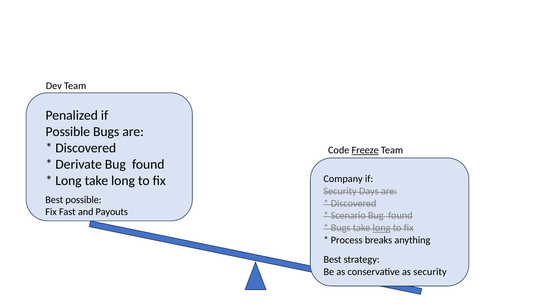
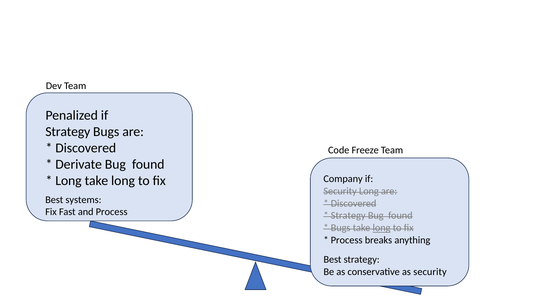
Possible at (68, 132): Possible -> Strategy
Freeze underline: present -> none
Security Days: Days -> Long
Best possible: possible -> systems
and Payouts: Payouts -> Process
Scenario at (348, 216): Scenario -> Strategy
